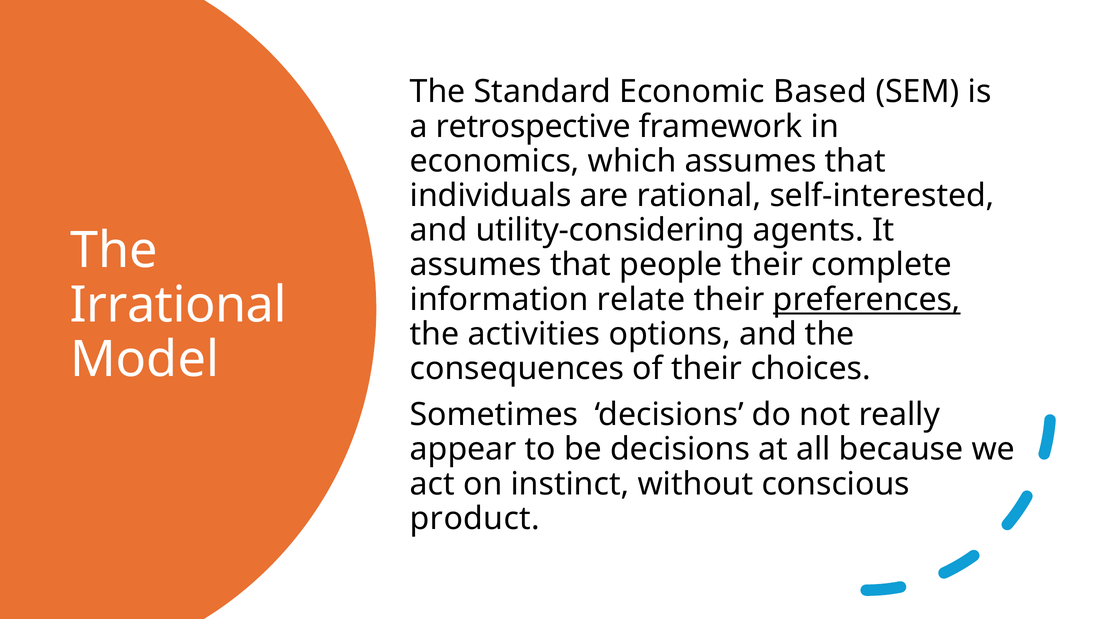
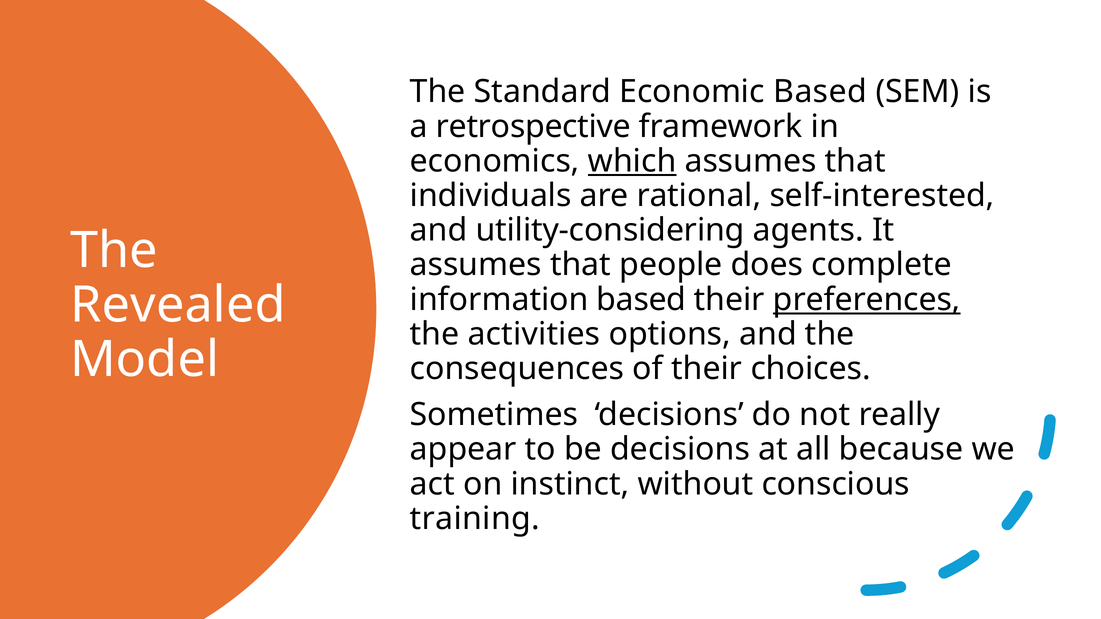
which underline: none -> present
people their: their -> does
information relate: relate -> based
Irrational: Irrational -> Revealed
product: product -> training
